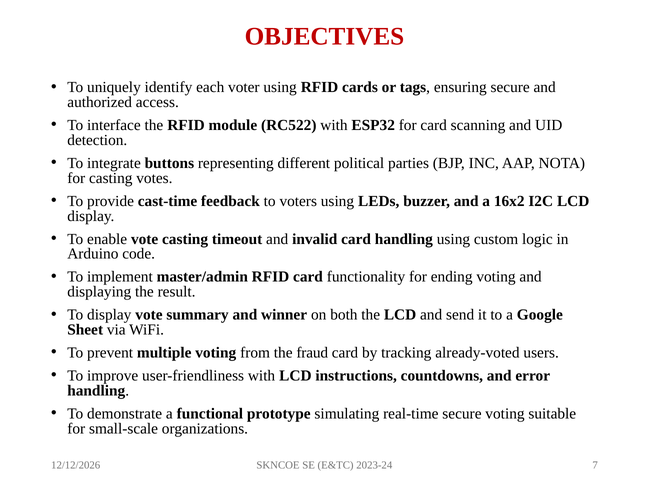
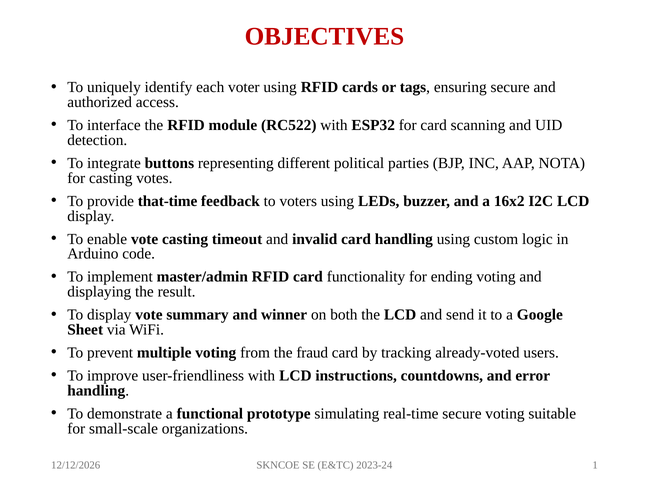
cast-time: cast-time -> that-time
7: 7 -> 1
